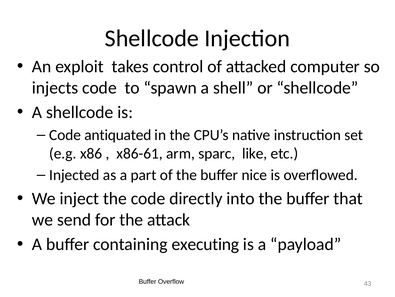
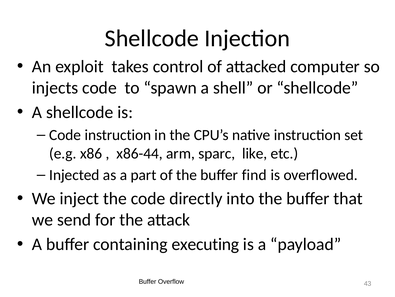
Code antiquated: antiquated -> instruction
x86-61: x86-61 -> x86-44
nice: nice -> find
